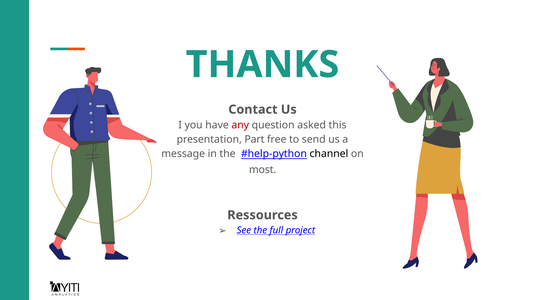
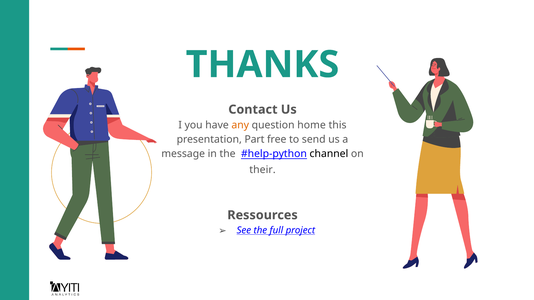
any colour: red -> orange
asked: asked -> home
most: most -> their
